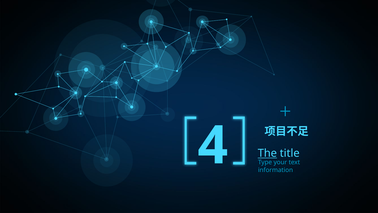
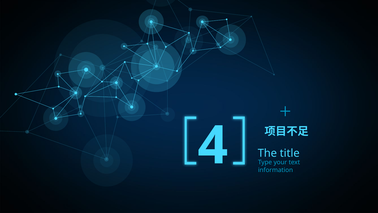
The underline: present -> none
